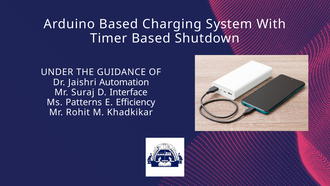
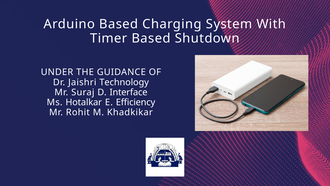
Automation: Automation -> Technology
Patterns: Patterns -> Hotalkar
